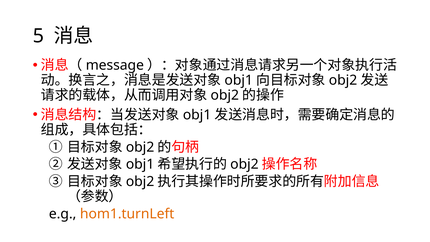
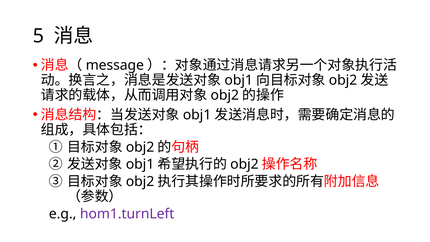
hom1.turnLeft colour: orange -> purple
